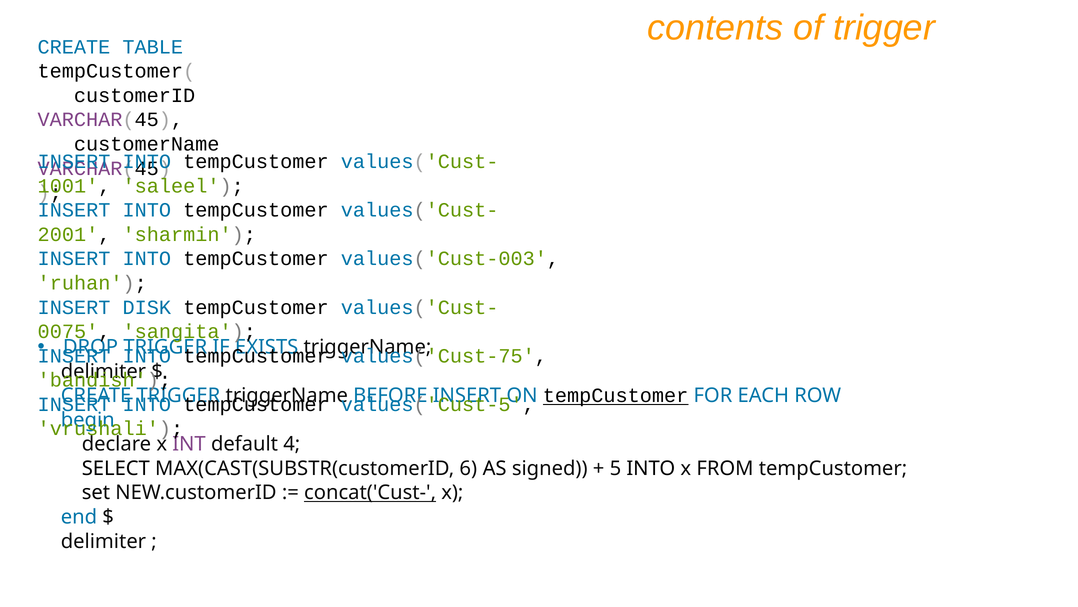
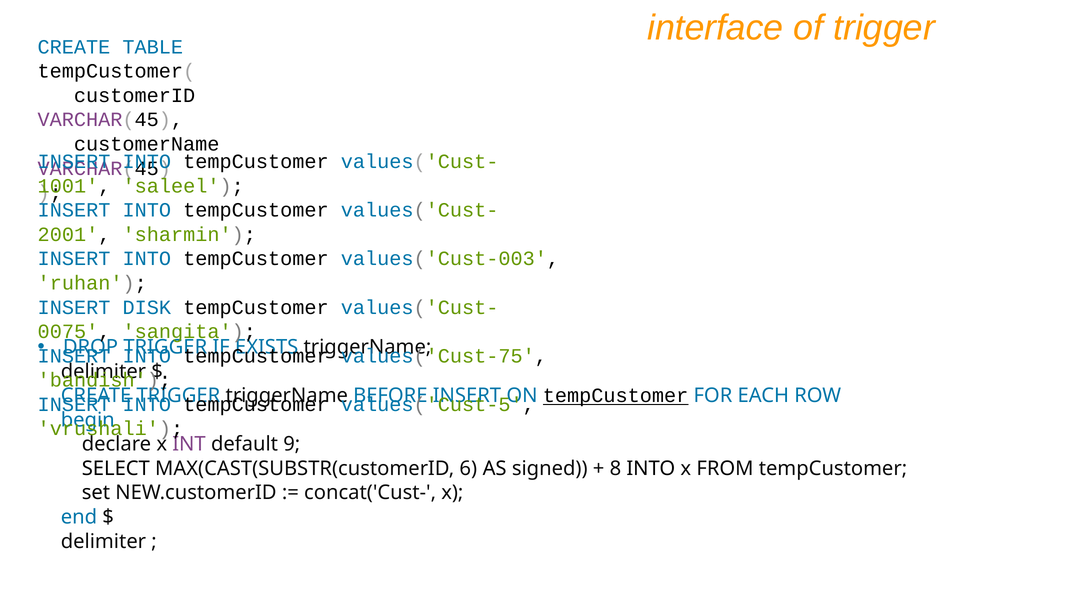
contents: contents -> interface
4: 4 -> 9
5: 5 -> 8
concat('Cust- underline: present -> none
